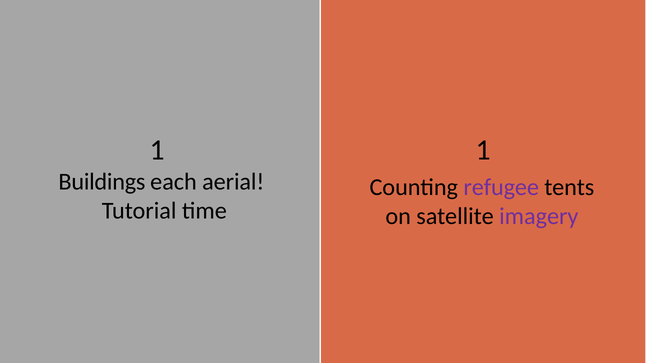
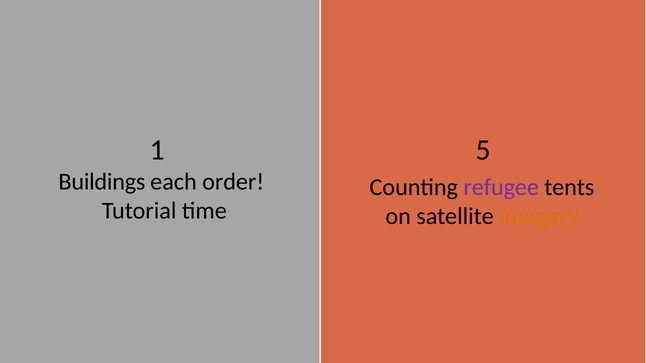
1 1: 1 -> 5
aerial: aerial -> order
imagery colour: purple -> orange
